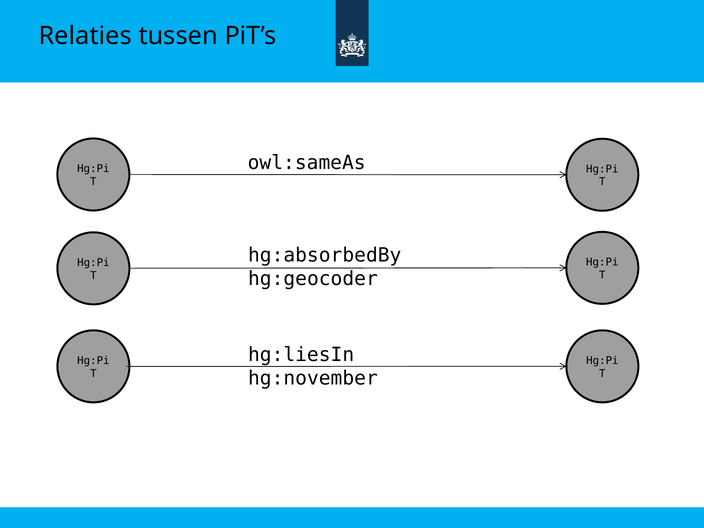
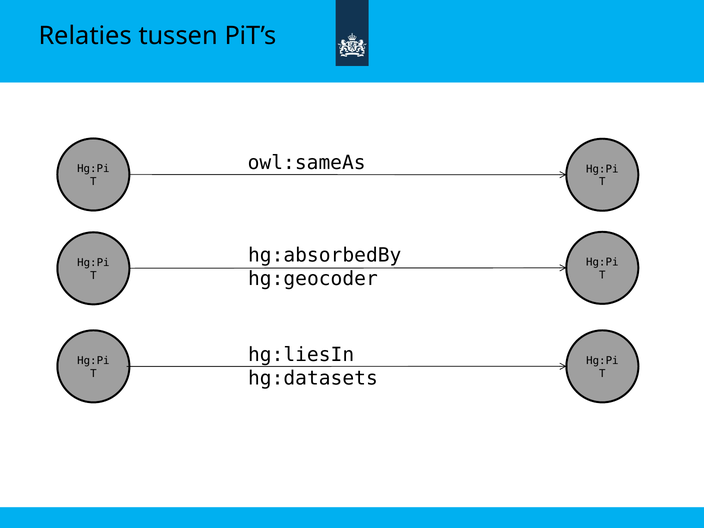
hg:november: hg:november -> hg:datasets
